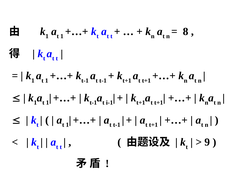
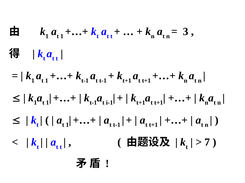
8: 8 -> 3
9: 9 -> 7
